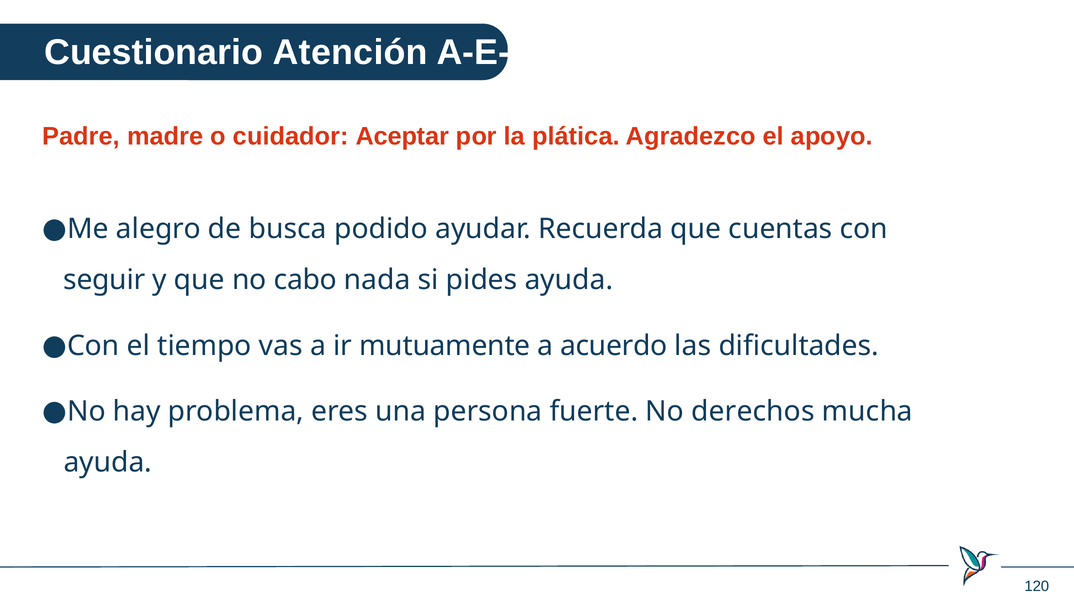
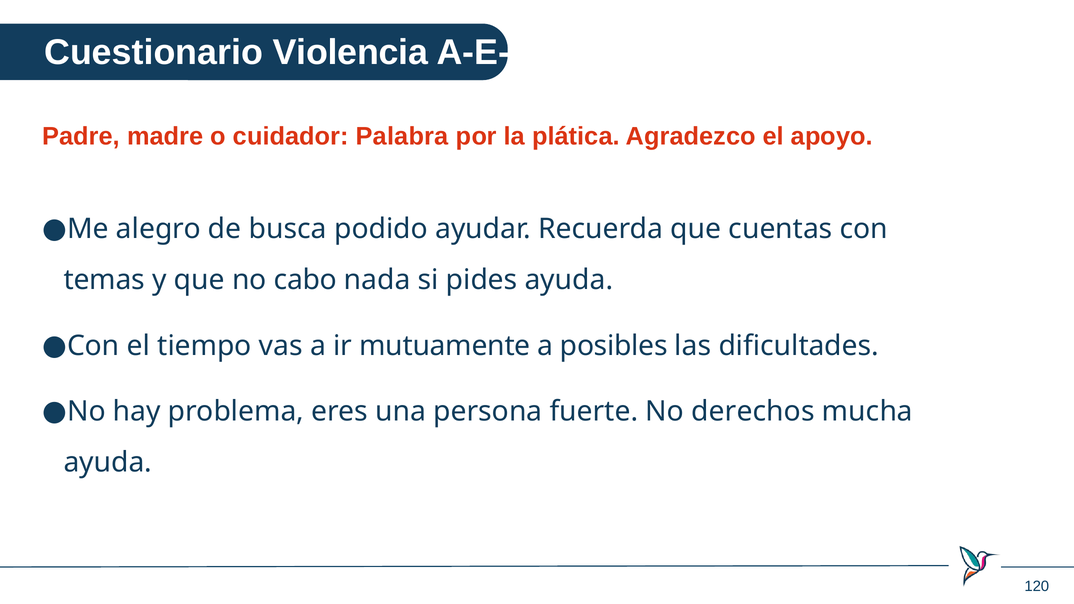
Atención: Atención -> Violencia
Aceptar: Aceptar -> Palabra
seguir: seguir -> temas
acuerdo: acuerdo -> posibles
